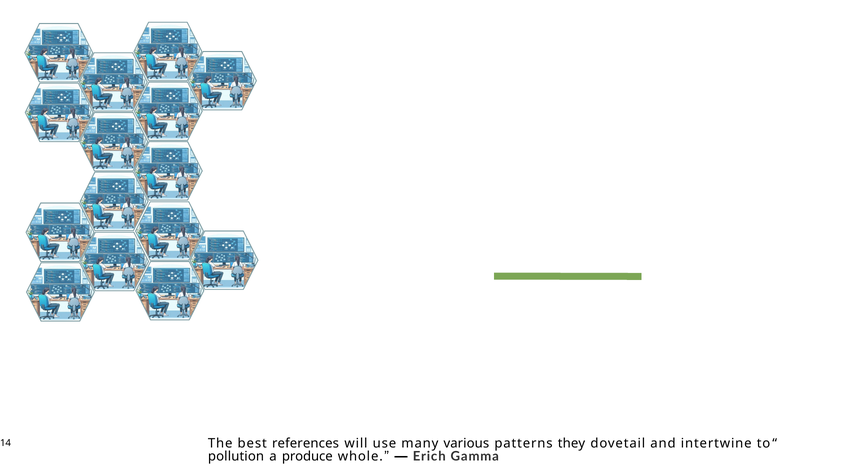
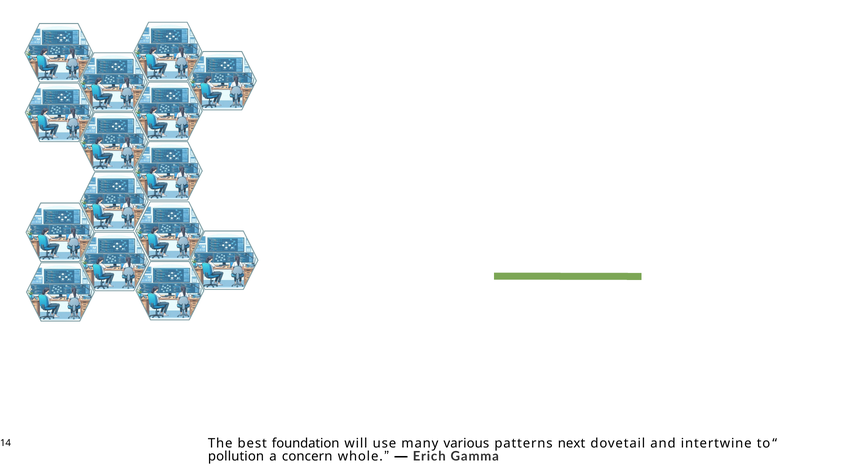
references: references -> foundation
they: they -> next
produce: produce -> concern
